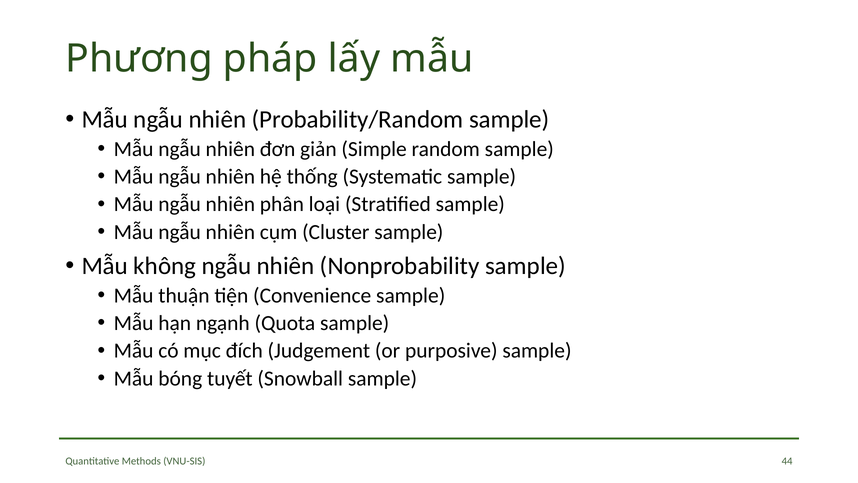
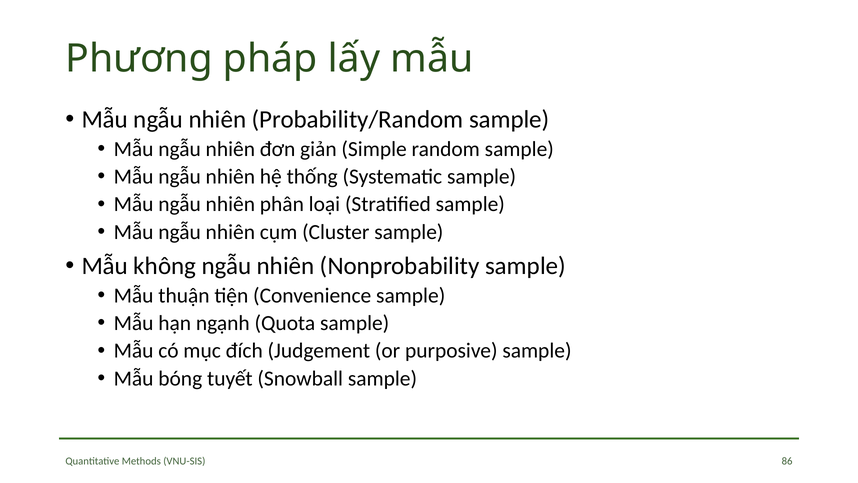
44: 44 -> 86
